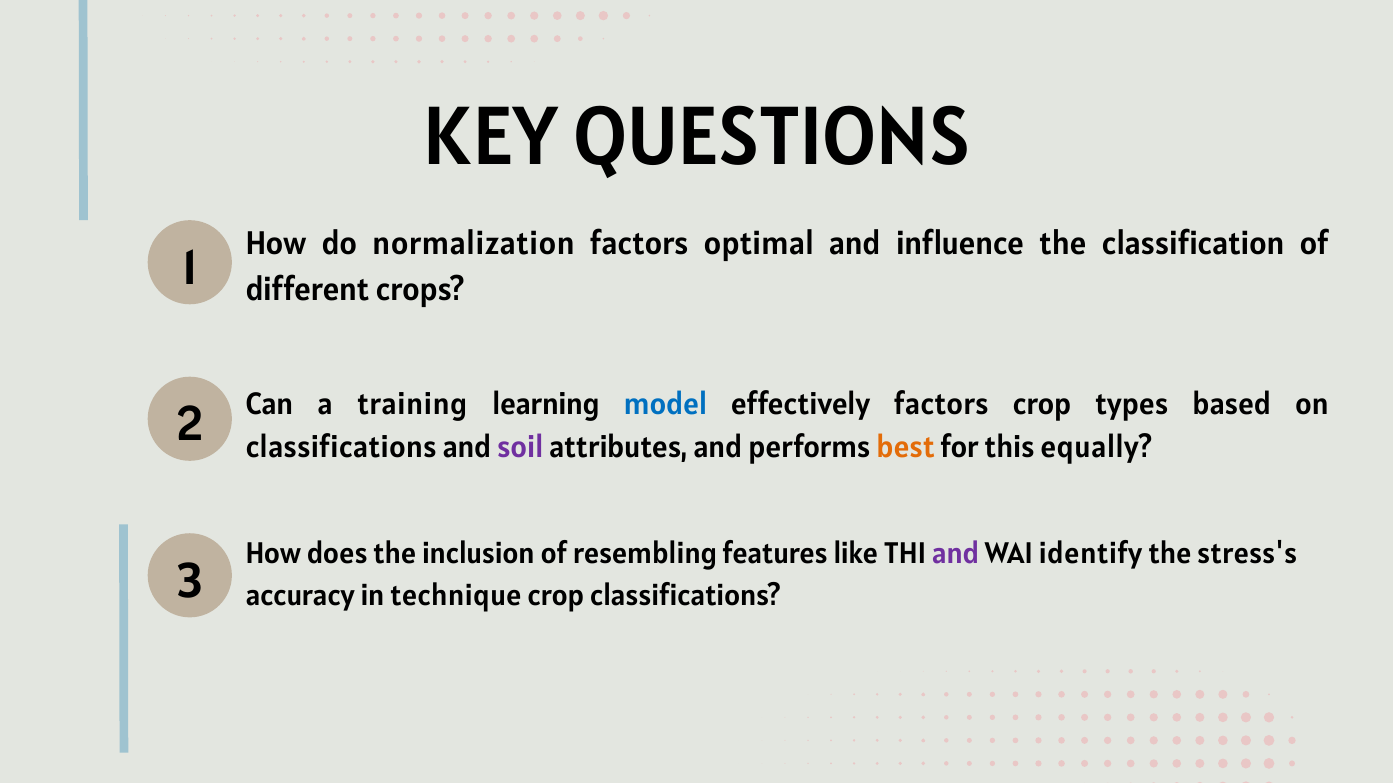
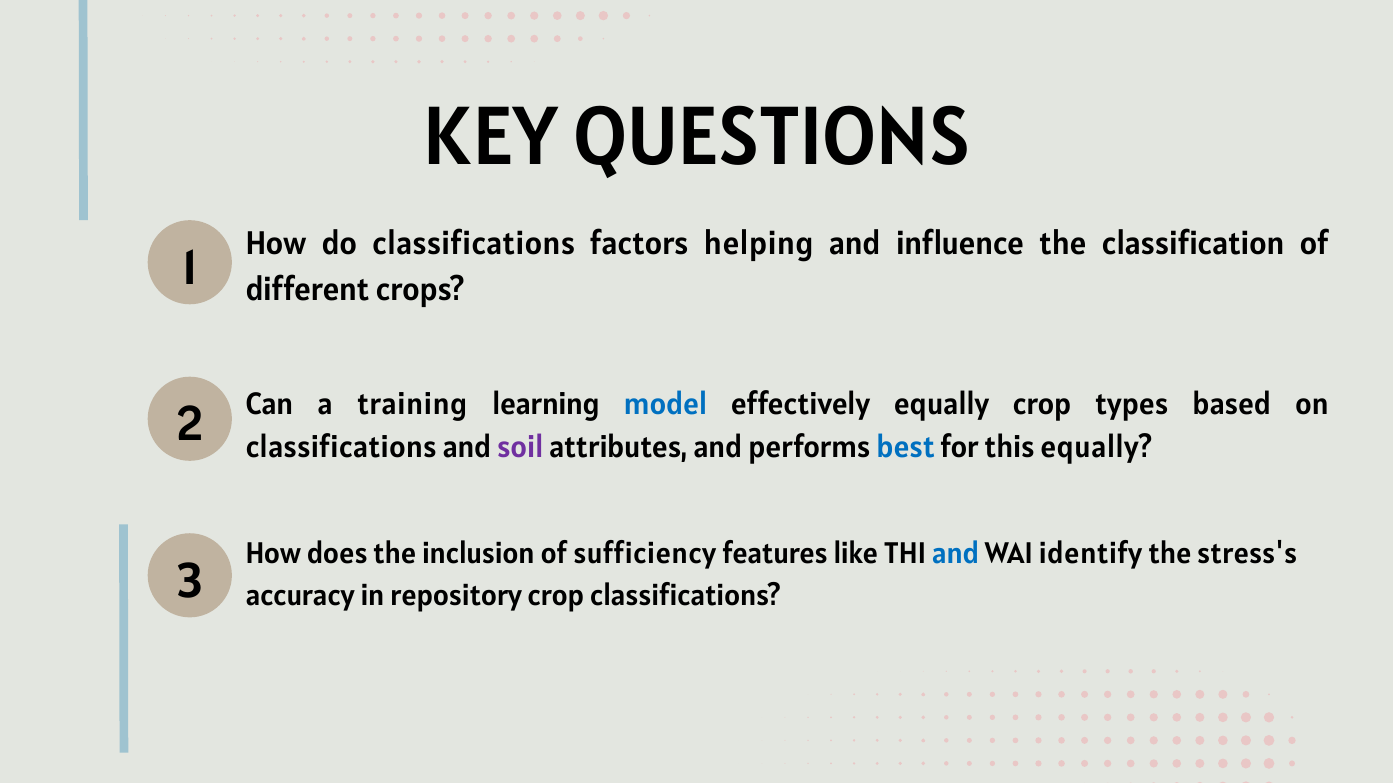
do normalization: normalization -> classifications
optimal: optimal -> helping
effectively factors: factors -> equally
best colour: orange -> blue
resembling: resembling -> sufficiency
and at (956, 555) colour: purple -> blue
technique: technique -> repository
